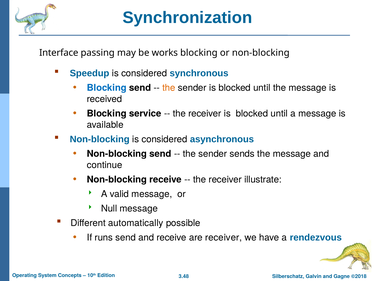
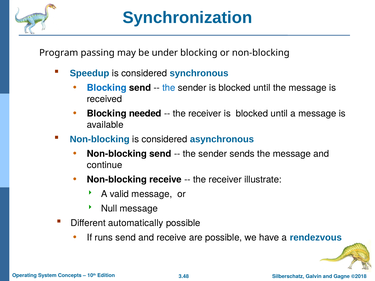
Interface: Interface -> Program
works: works -> under
the at (169, 88) colour: orange -> blue
service: service -> needed
are receiver: receiver -> possible
